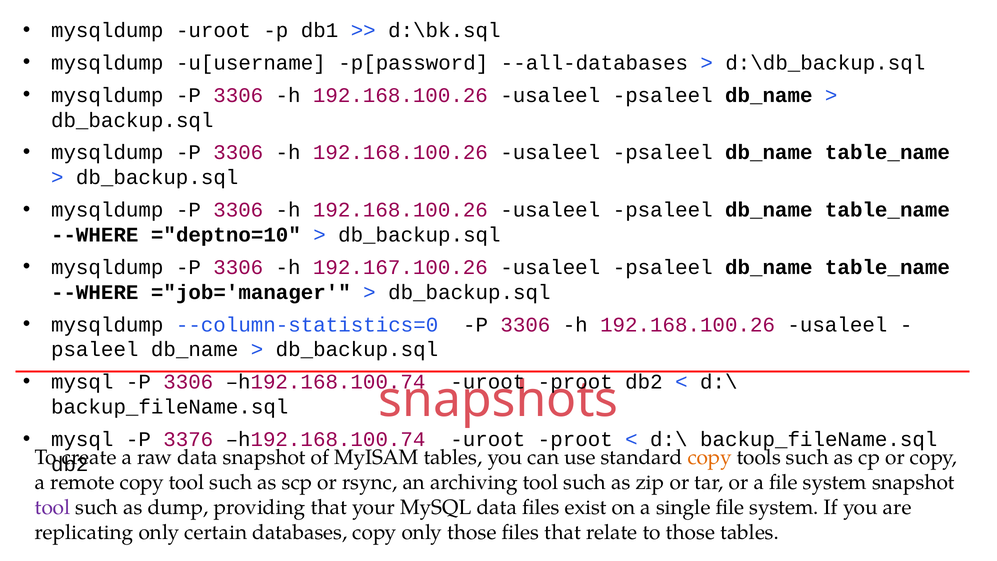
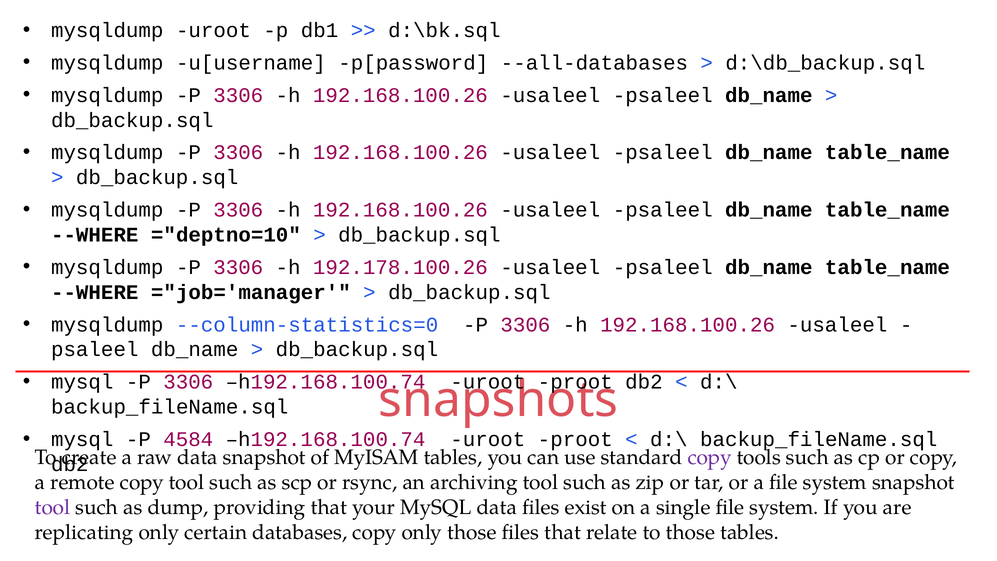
192.167.100.26: 192.167.100.26 -> 192.178.100.26
3376: 3376 -> 4584
copy at (710, 457) colour: orange -> purple
